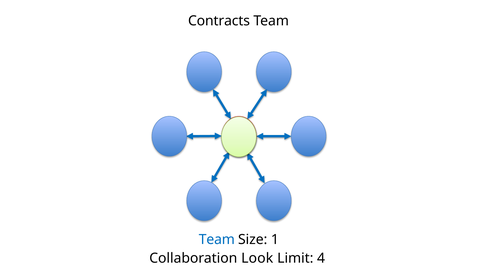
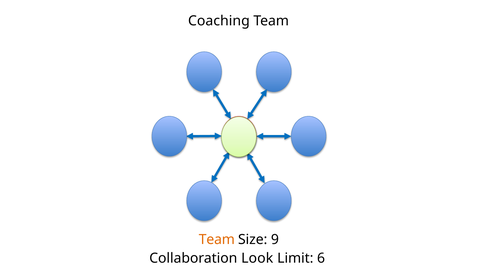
Contracts: Contracts -> Coaching
Team at (217, 240) colour: blue -> orange
1: 1 -> 9
4: 4 -> 6
